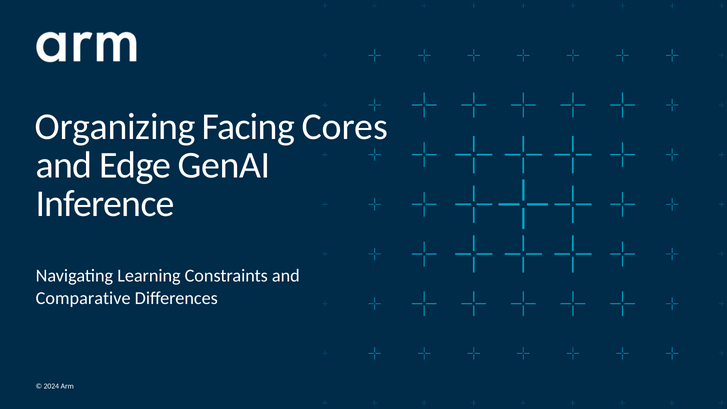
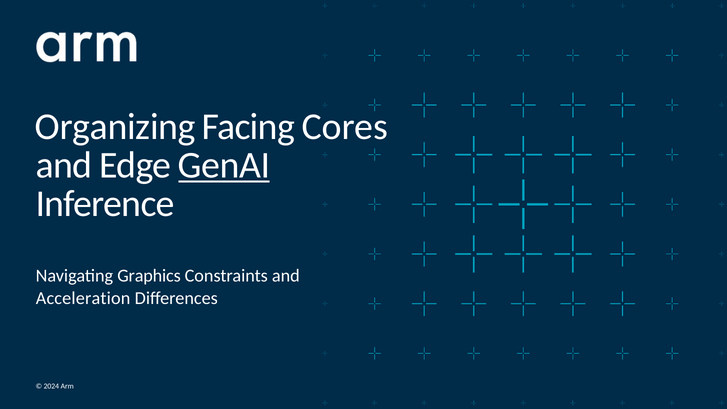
GenAI underline: none -> present
Learning: Learning -> Graphics
Comparative: Comparative -> Acceleration
